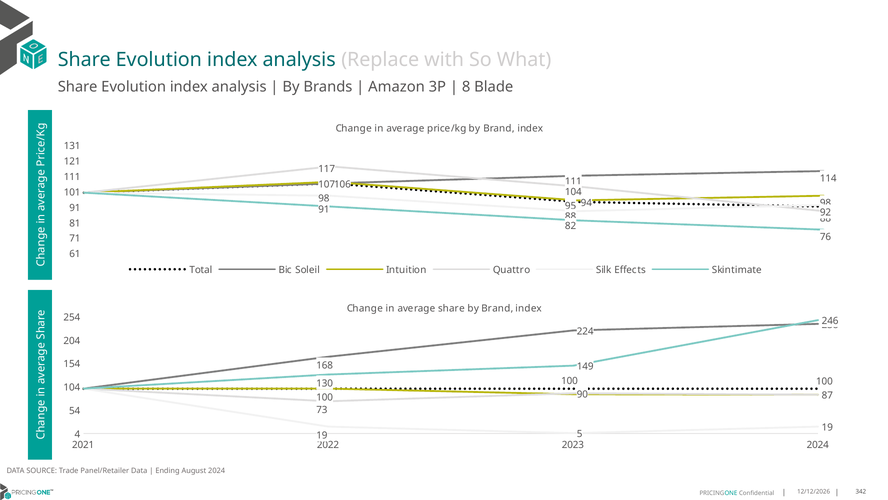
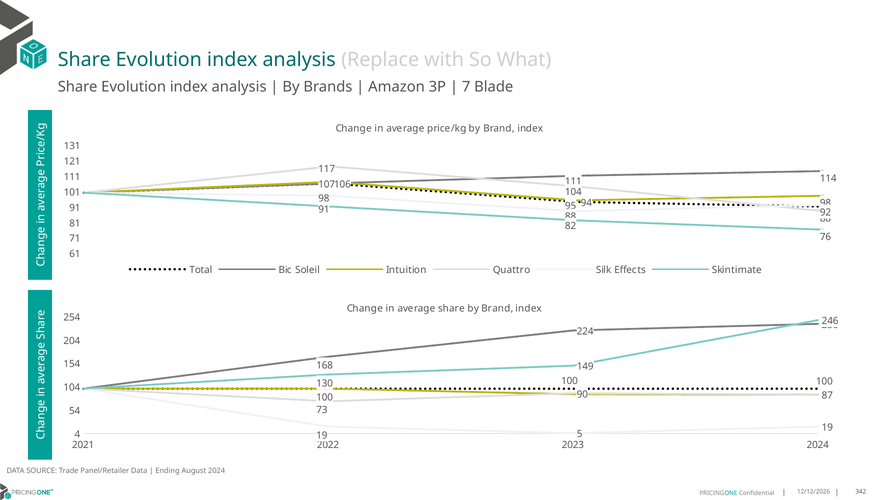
8: 8 -> 7
